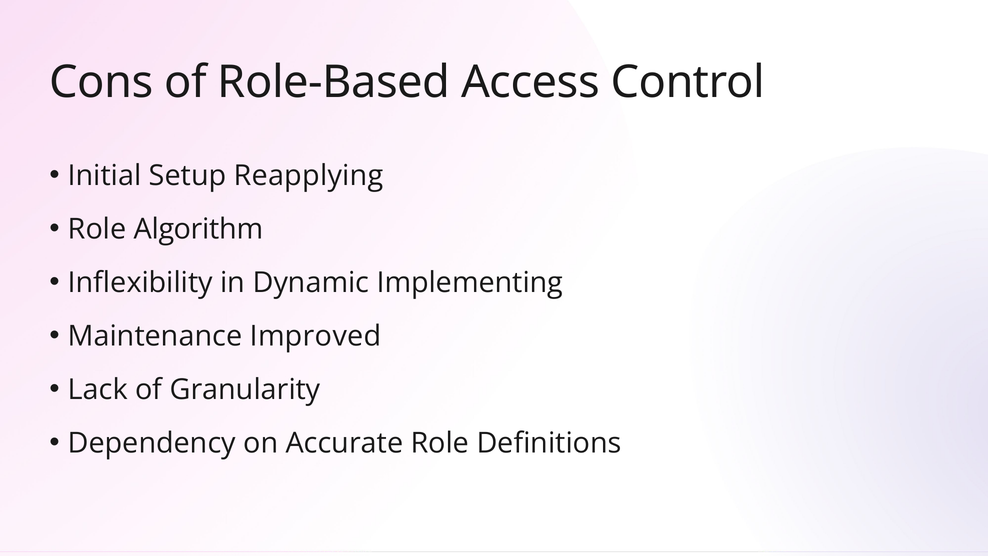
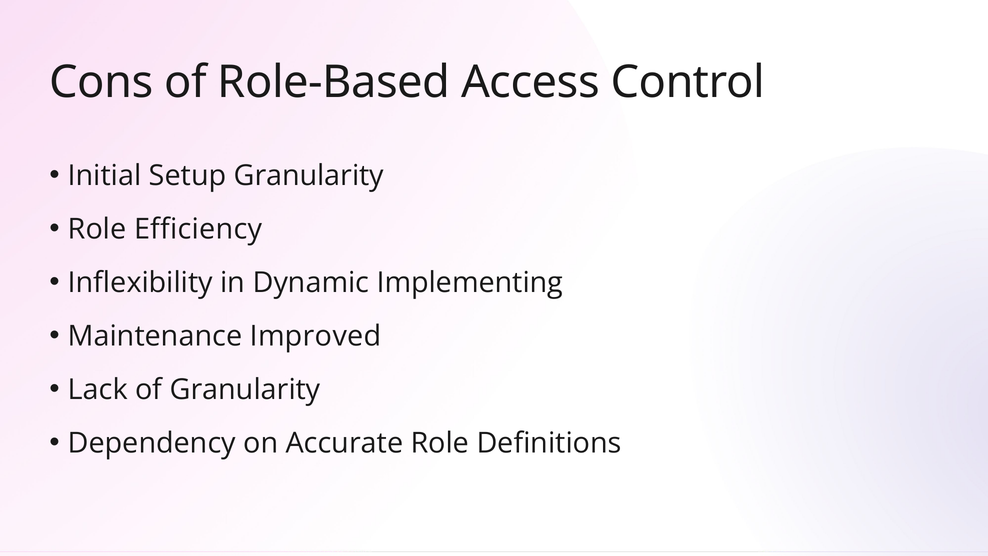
Setup Reapplying: Reapplying -> Granularity
Algorithm: Algorithm -> Efficiency
